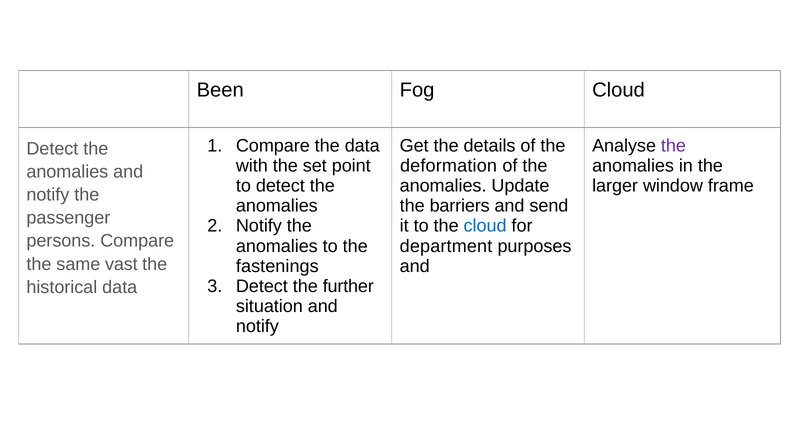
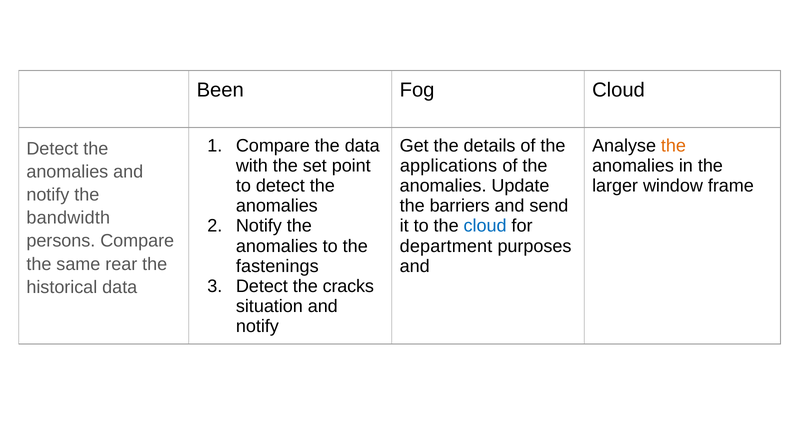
the at (673, 145) colour: purple -> orange
deformation: deformation -> applications
passenger: passenger -> bandwidth
vast: vast -> rear
further: further -> cracks
